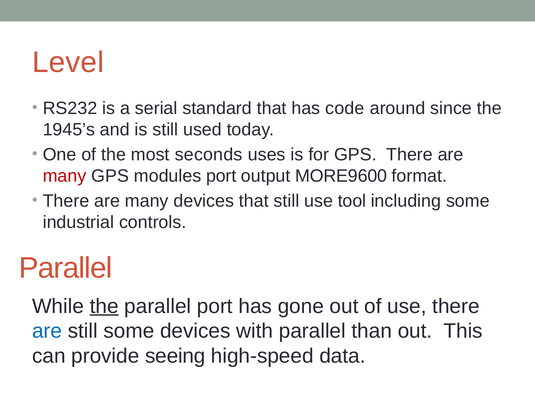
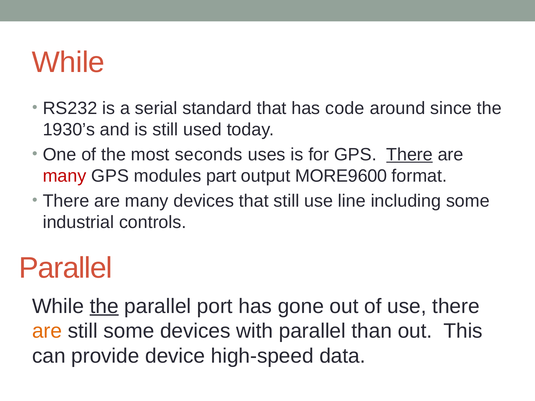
Level at (68, 62): Level -> While
1945’s: 1945’s -> 1930’s
There at (410, 155) underline: none -> present
modules port: port -> part
tool: tool -> line
are at (47, 331) colour: blue -> orange
seeing: seeing -> device
